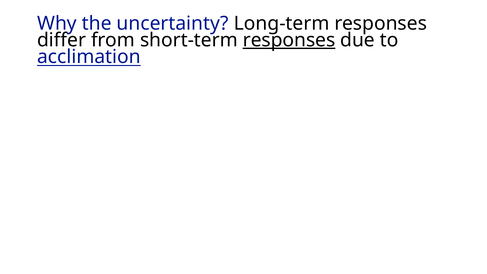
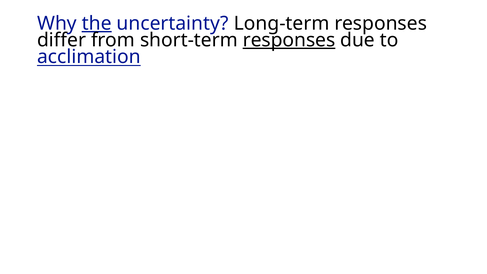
the underline: none -> present
